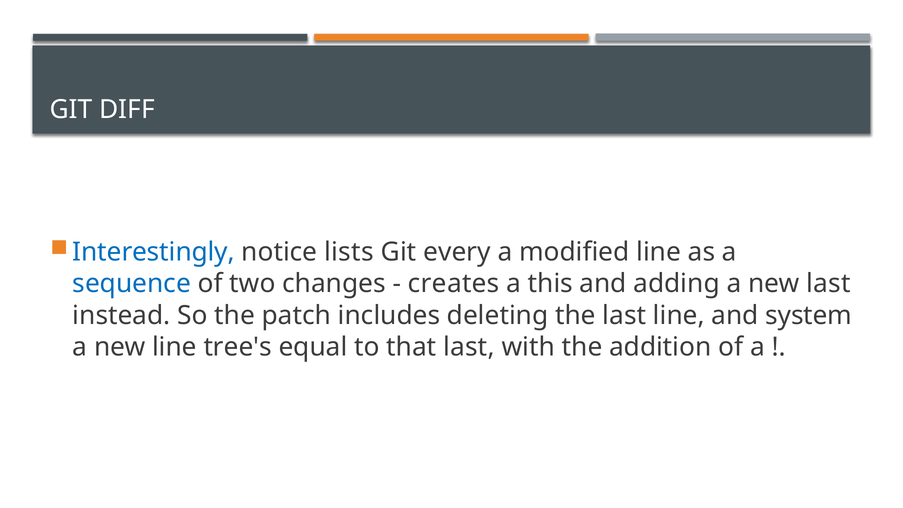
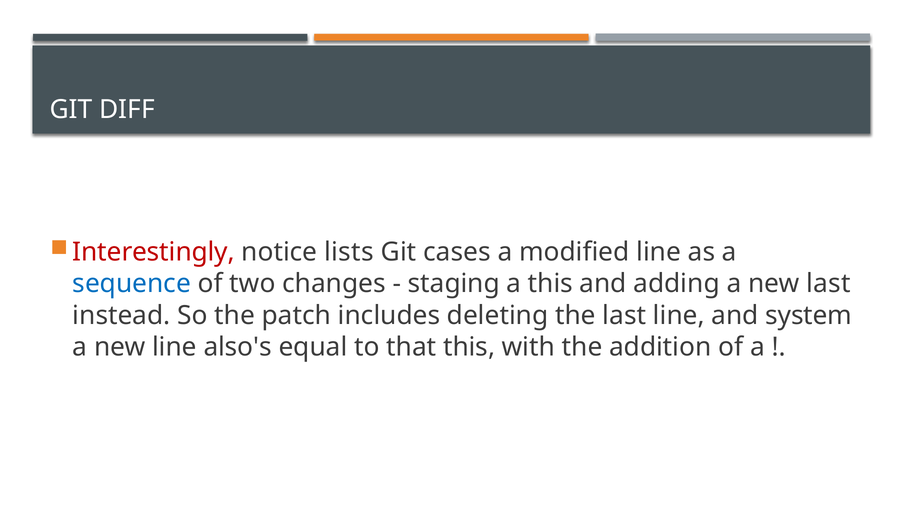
Interestingly colour: blue -> red
every: every -> cases
creates: creates -> staging
tree's: tree's -> also's
that last: last -> this
